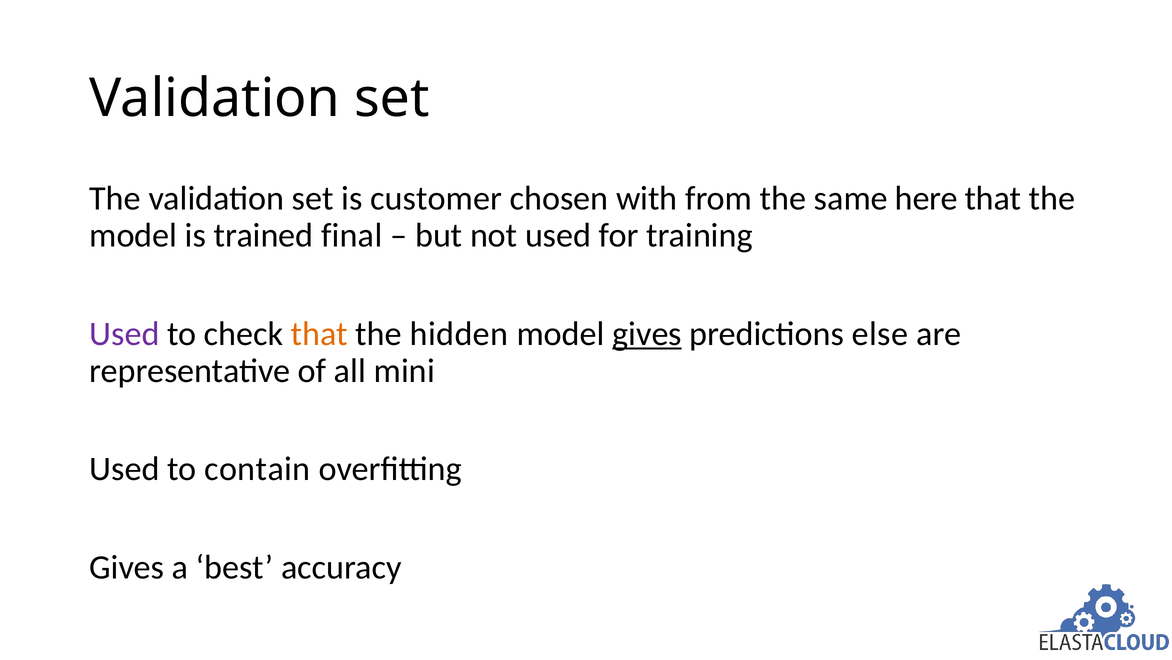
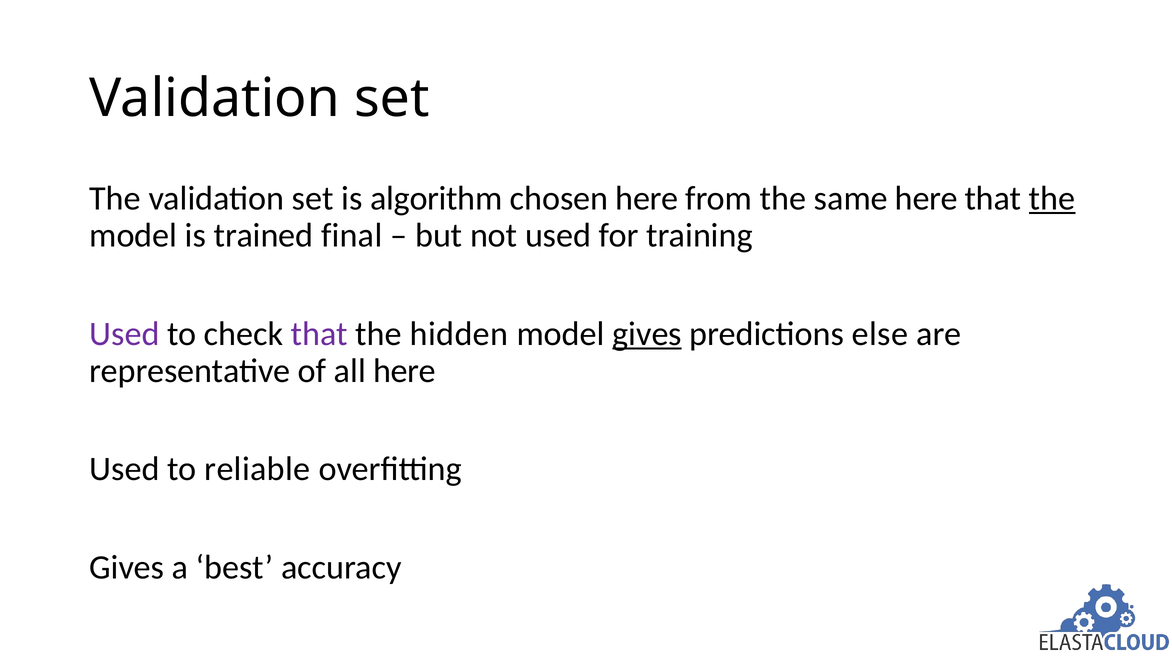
customer: customer -> algorithm
chosen with: with -> here
the at (1052, 198) underline: none -> present
that at (319, 333) colour: orange -> purple
all mini: mini -> here
contain: contain -> reliable
